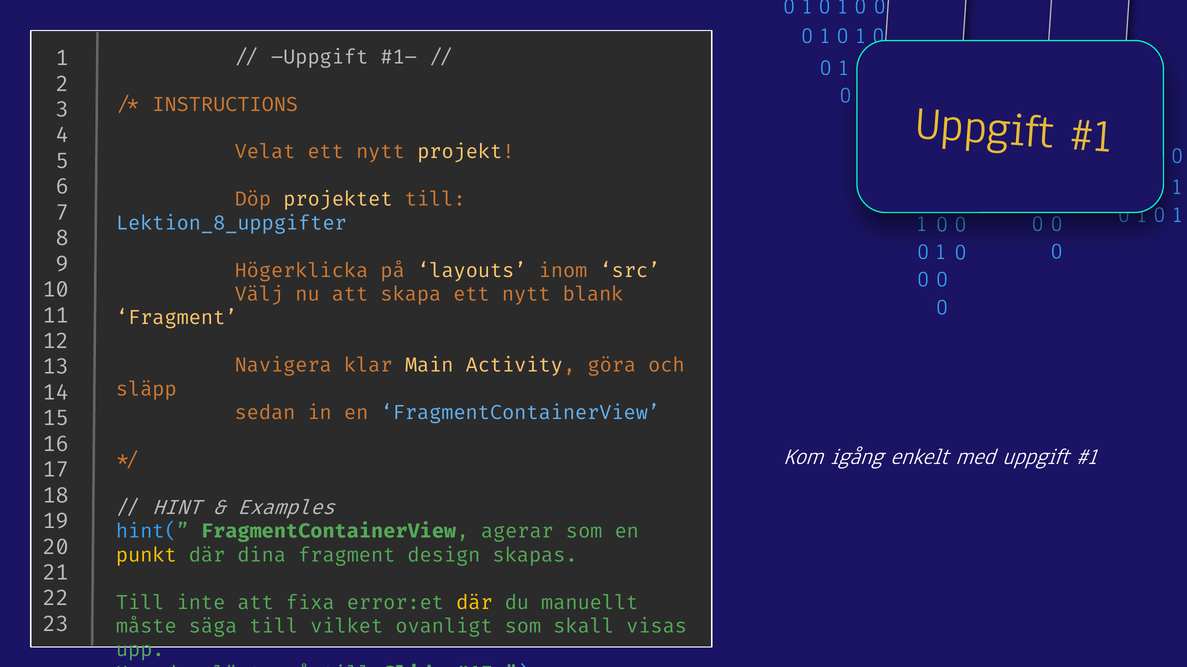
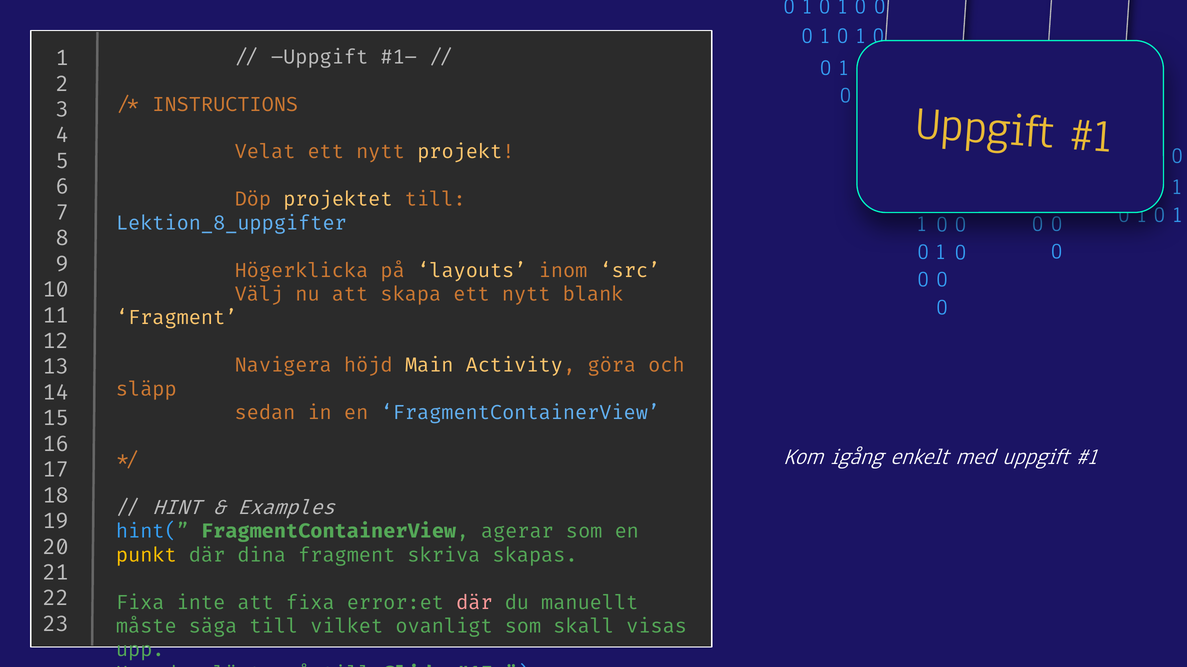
klar: klar -> höjd
design: design -> skriva
Till at (140, 603): Till -> Fixa
där at (474, 603) colour: yellow -> pink
